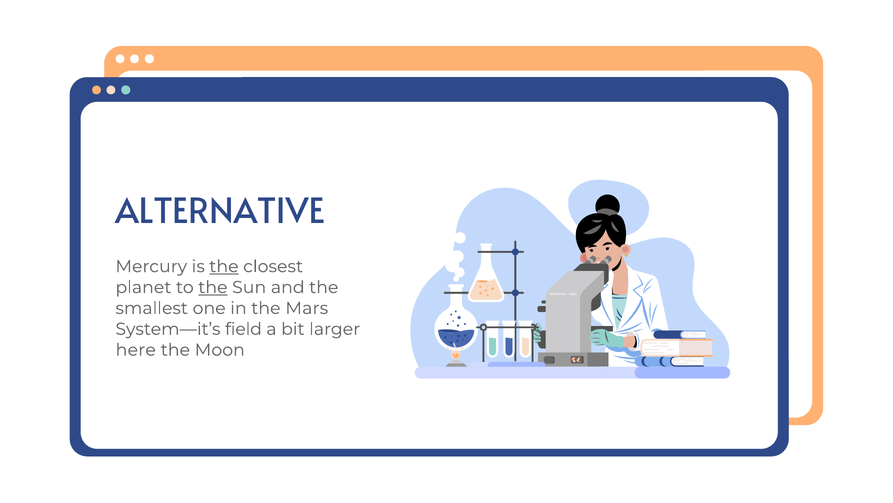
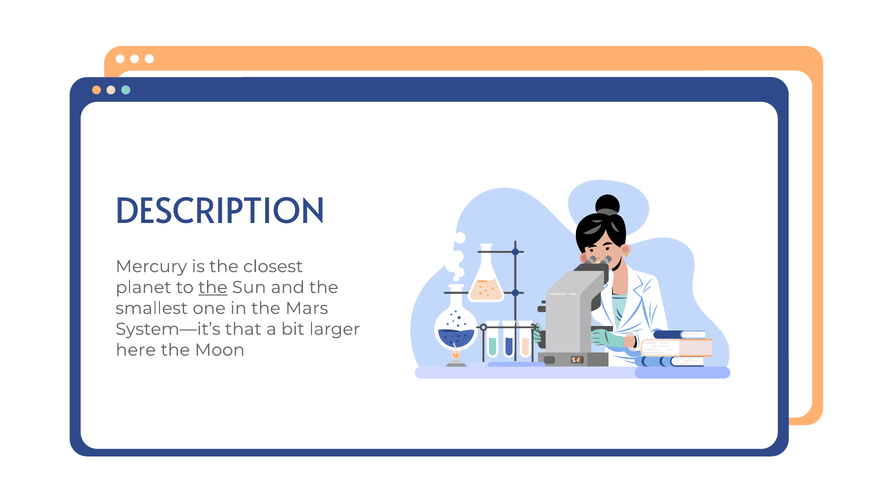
ALTERNATIVE: ALTERNATIVE -> DESCRIPTION
the at (224, 266) underline: present -> none
field: field -> that
